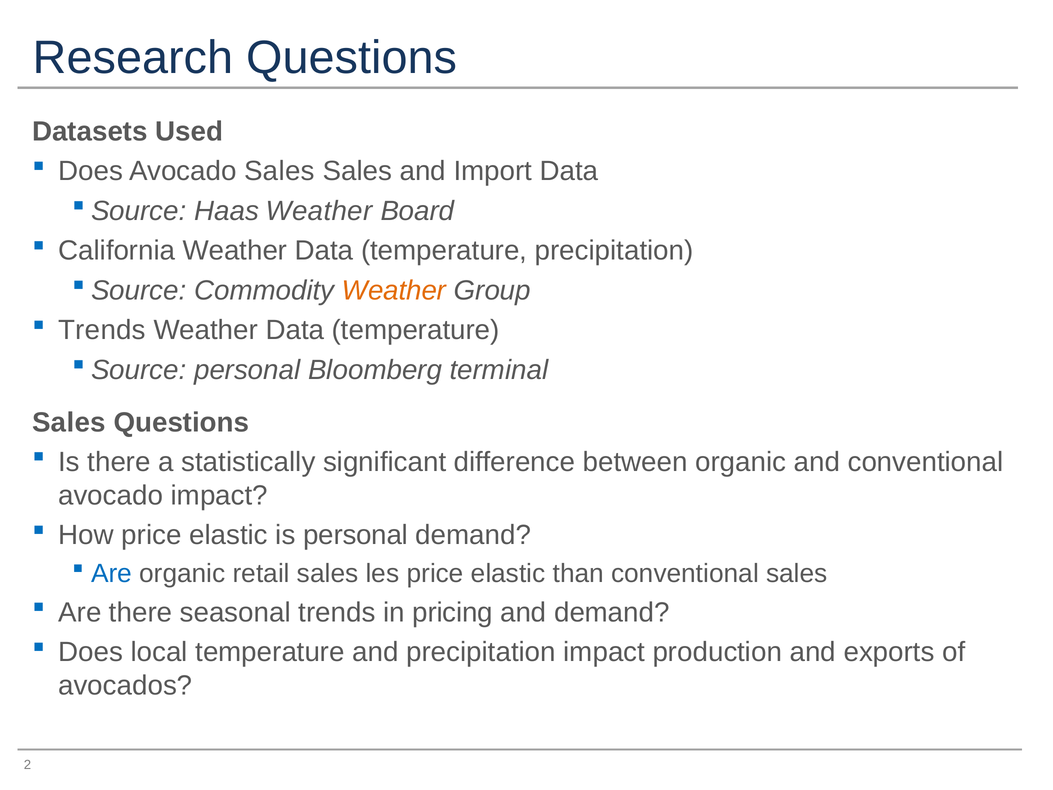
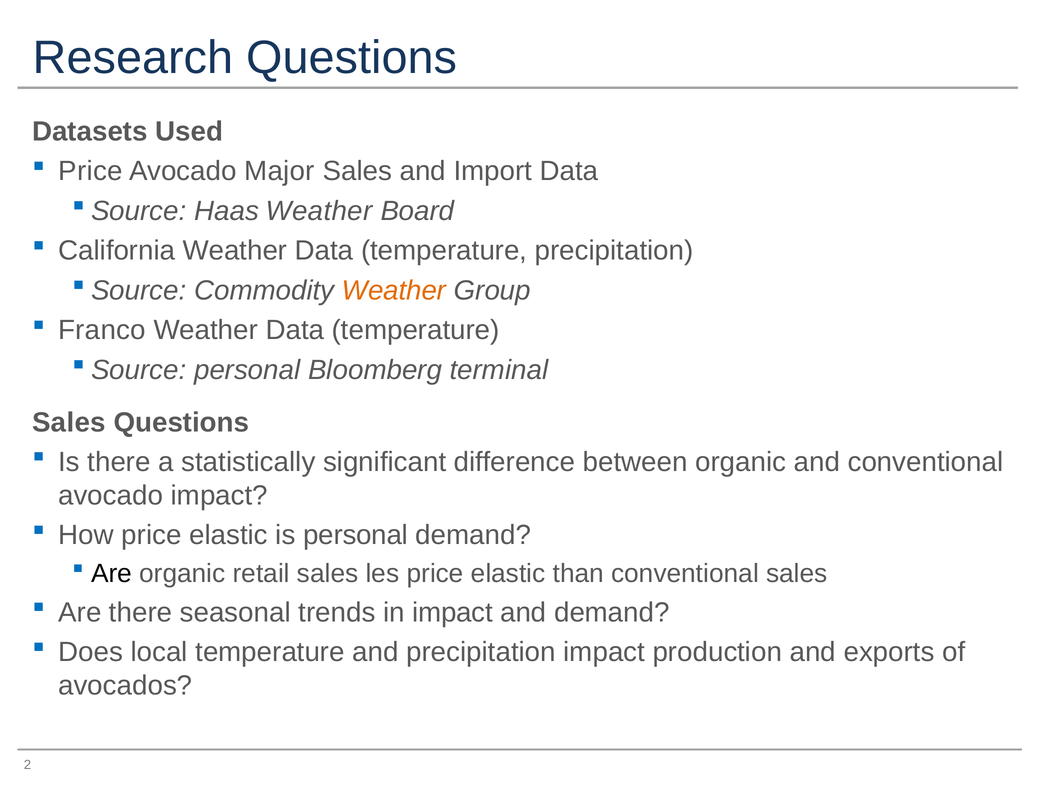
Does at (91, 171): Does -> Price
Avocado Sales: Sales -> Major
Trends at (102, 330): Trends -> Franco
Are at (112, 573) colour: blue -> black
in pricing: pricing -> impact
